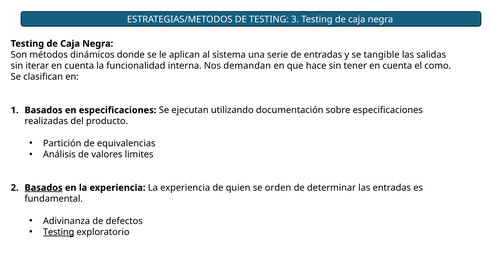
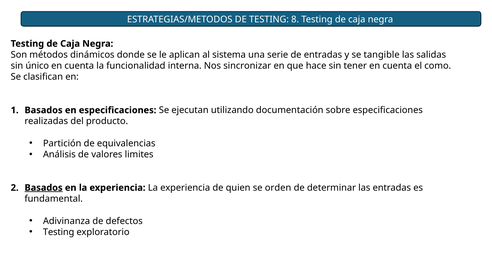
3: 3 -> 8
iterar: iterar -> único
demandan: demandan -> sincronizar
Testing at (59, 232) underline: present -> none
